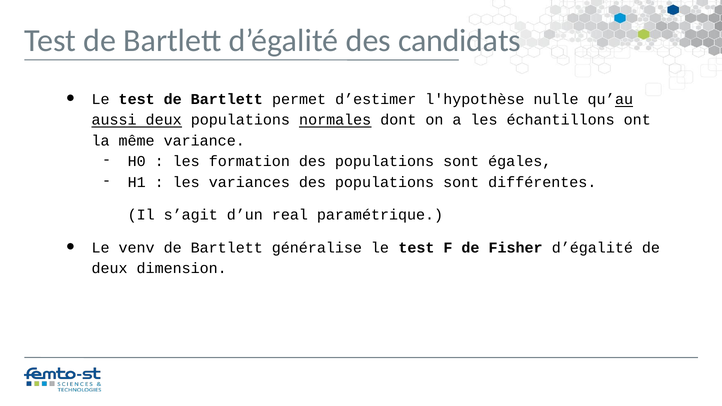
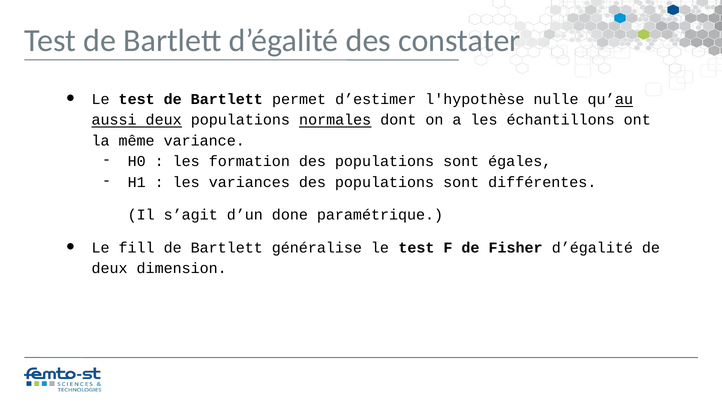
candidats: candidats -> constater
real: real -> done
venv: venv -> fill
